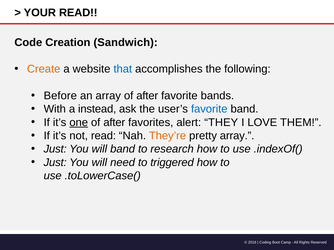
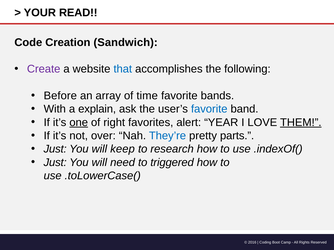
Create colour: orange -> purple
array of after: after -> time
instead: instead -> explain
after at (114, 123): after -> right
THEY: THEY -> YEAR
THEM underline: none -> present
not read: read -> over
They’re colour: orange -> blue
pretty array: array -> parts
will band: band -> keep
